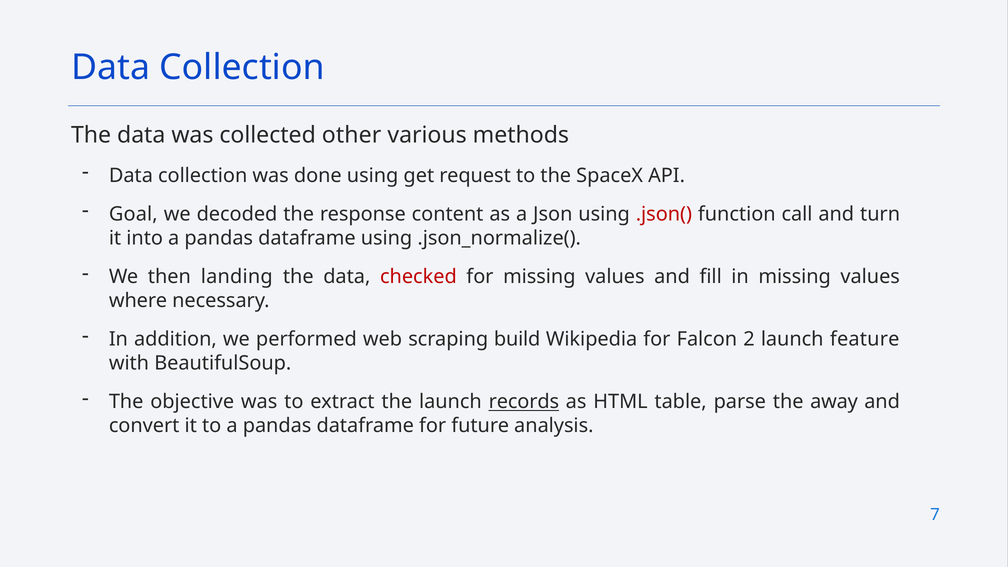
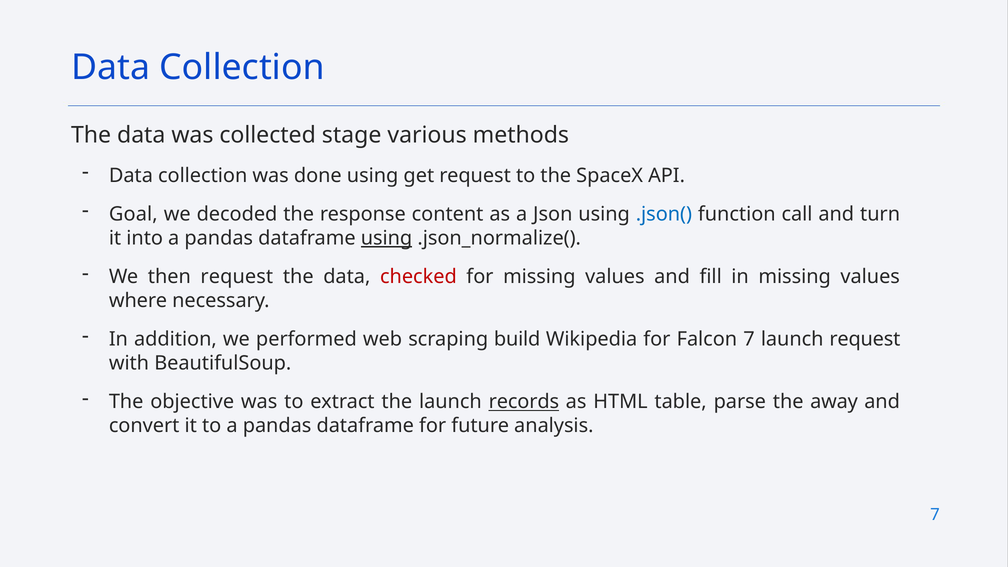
other: other -> stage
.json( colour: red -> blue
using at (387, 238) underline: none -> present
then landing: landing -> request
Falcon 2: 2 -> 7
launch feature: feature -> request
